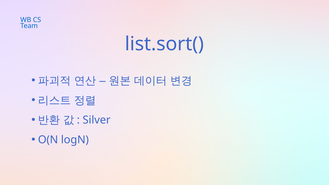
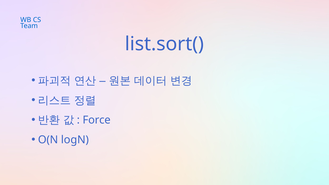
Silver: Silver -> Force
